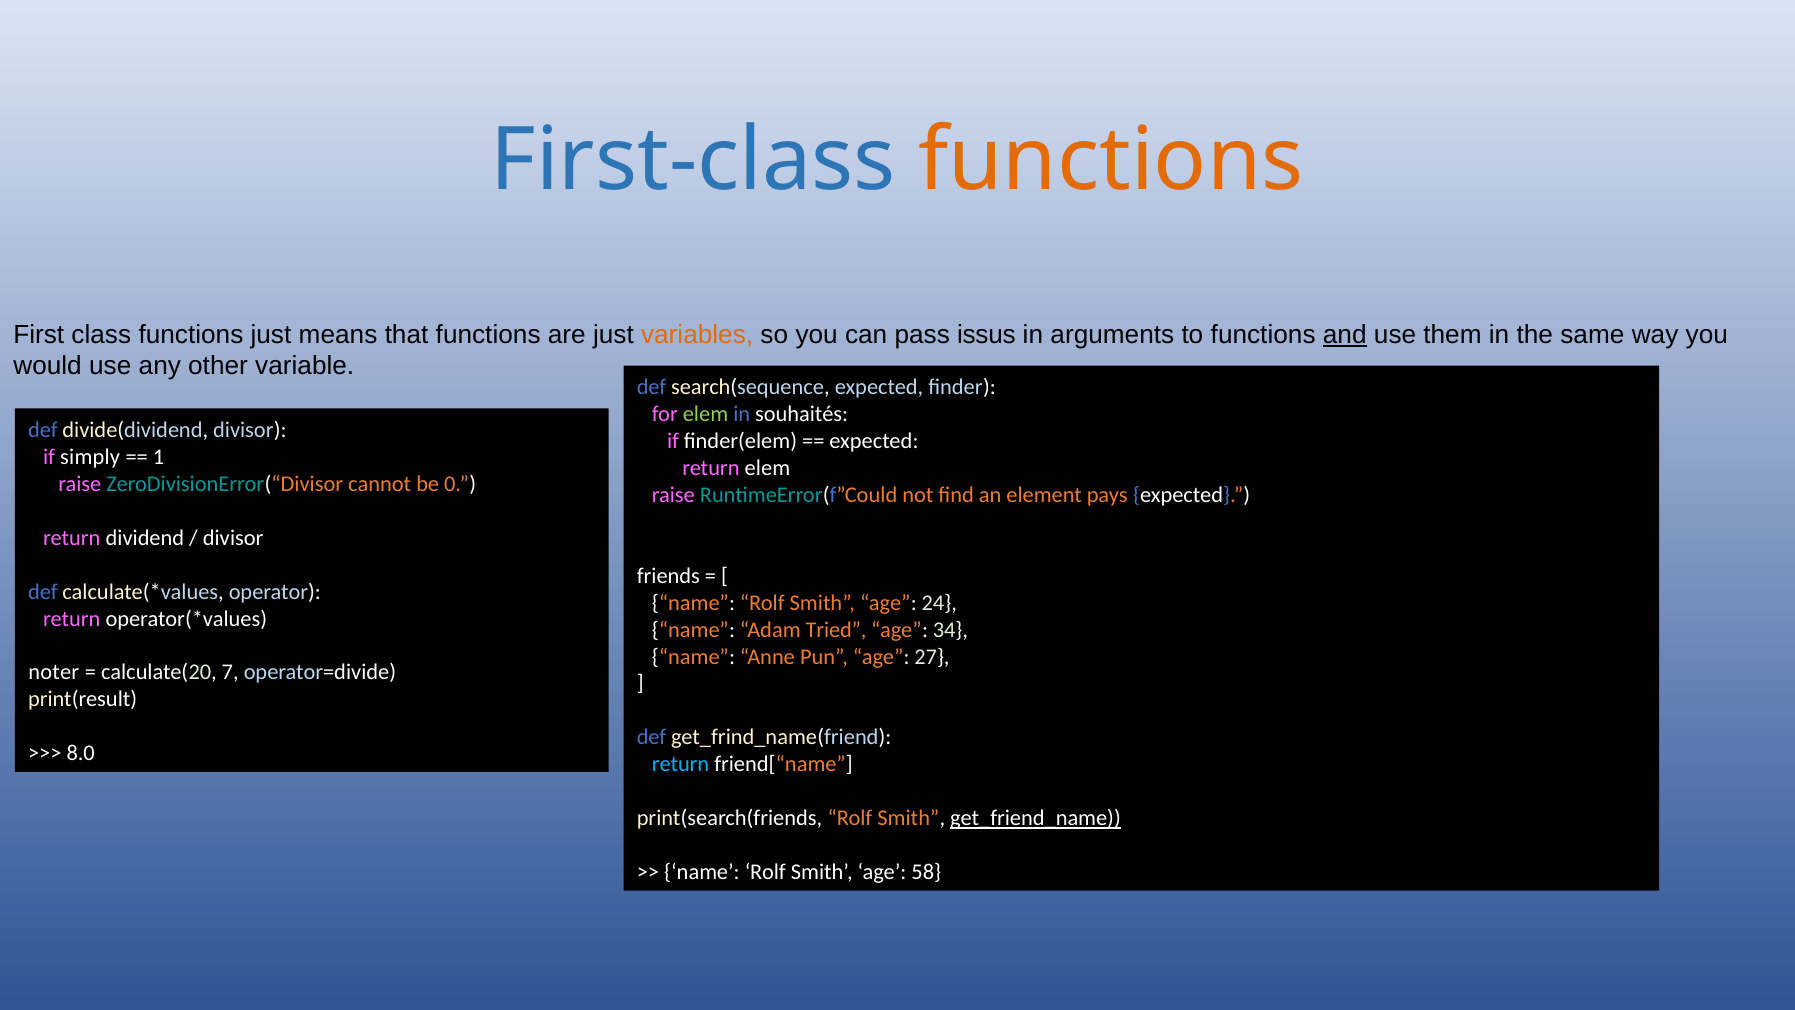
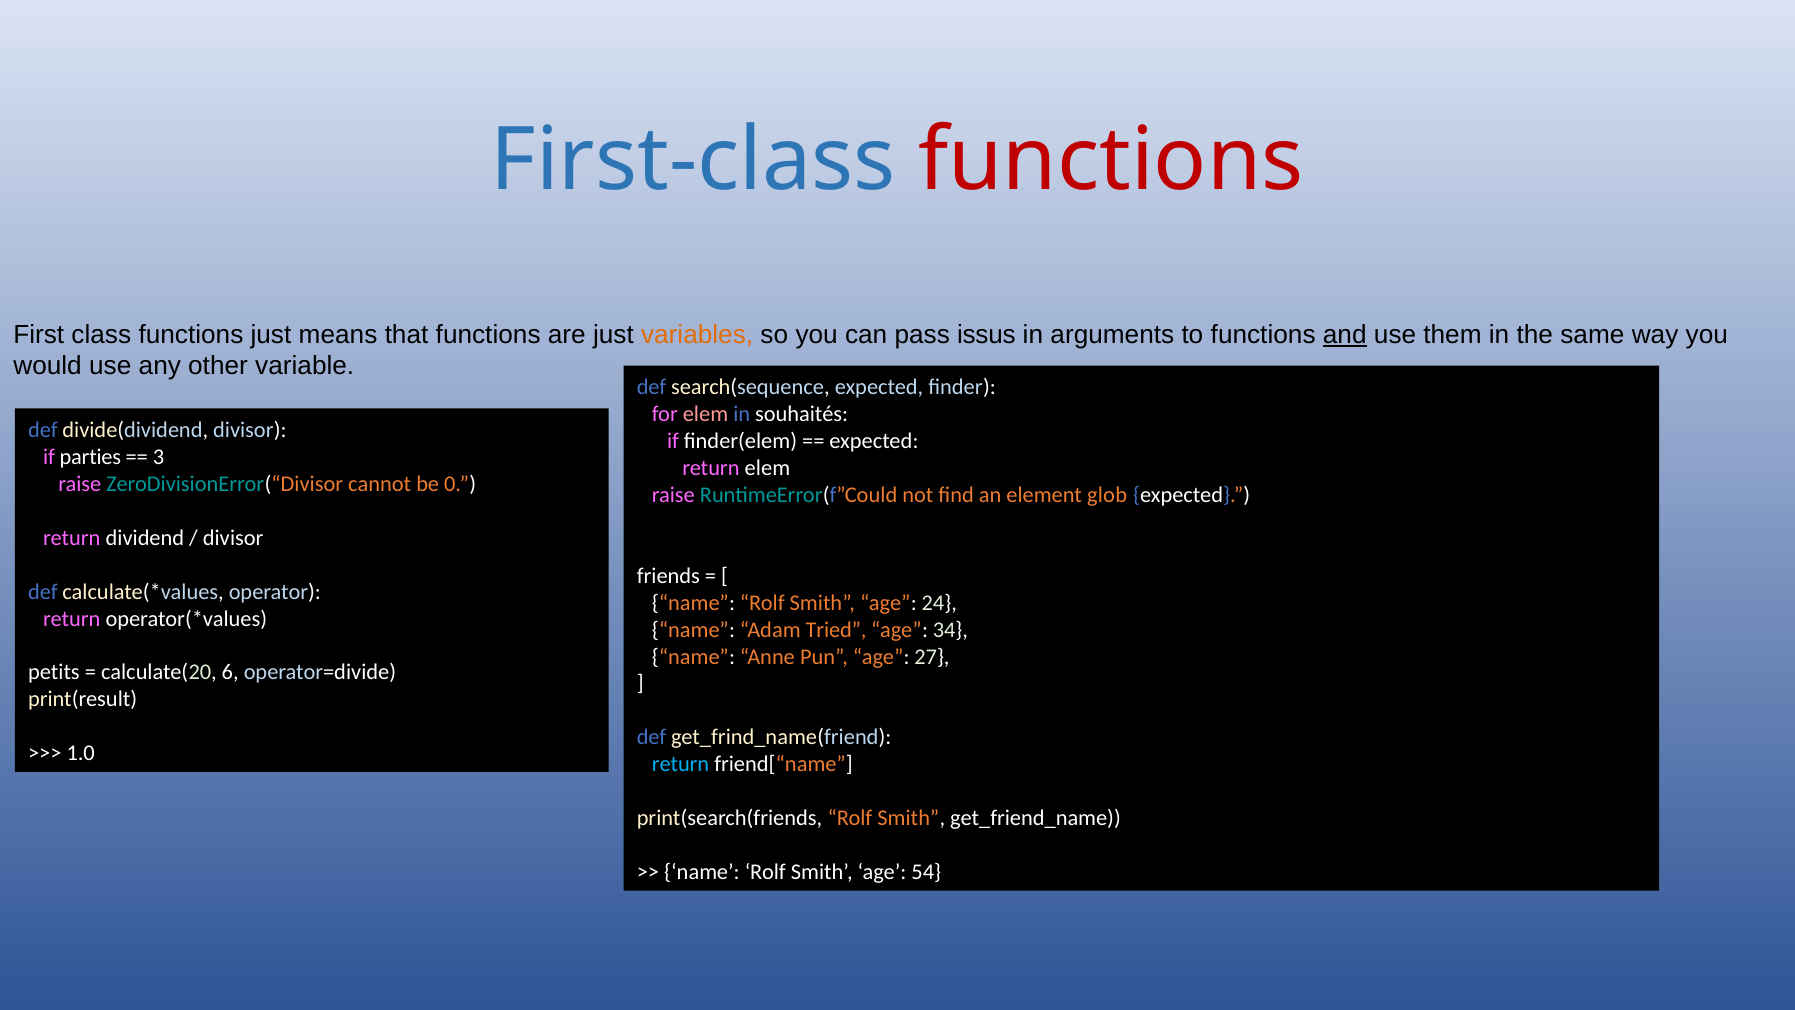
functions at (1111, 160) colour: orange -> red
elem at (706, 414) colour: light green -> pink
simply: simply -> parties
1: 1 -> 3
pays: pays -> glob
noter: noter -> petits
7: 7 -> 6
8.0: 8.0 -> 1.0
get_friend_name underline: present -> none
58: 58 -> 54
